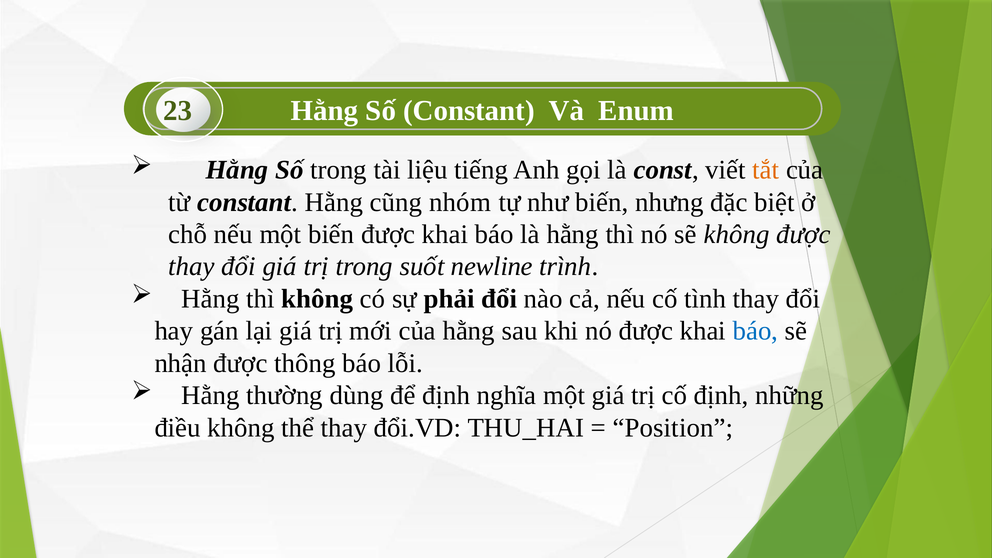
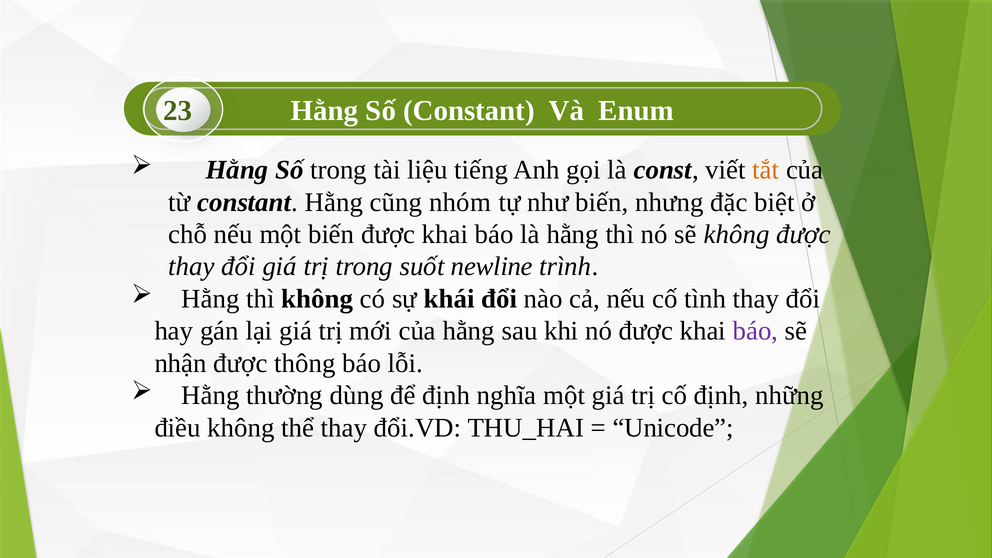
phải: phải -> khái
báo at (755, 331) colour: blue -> purple
Position: Position -> Unicode
